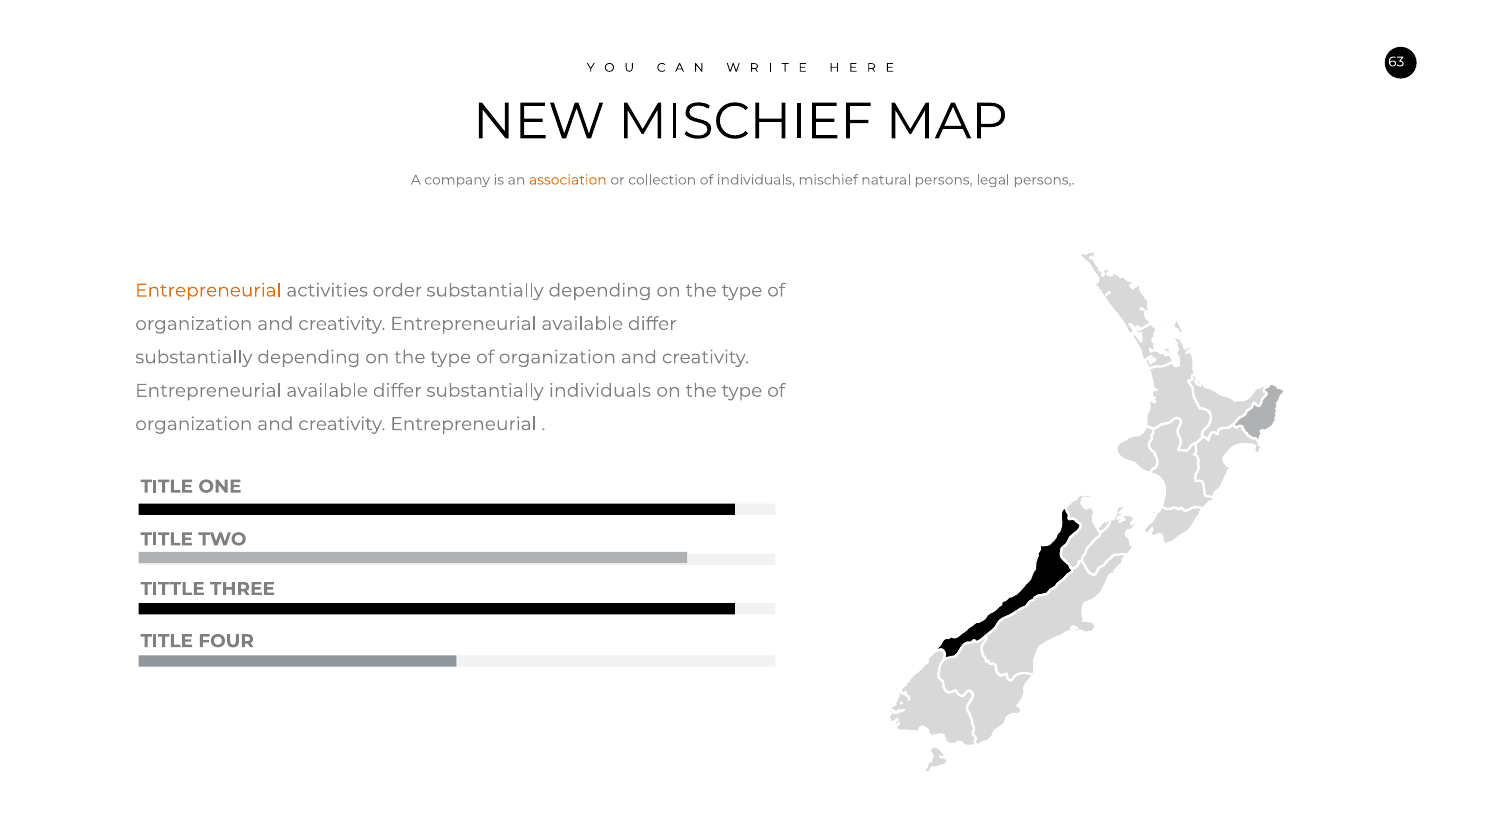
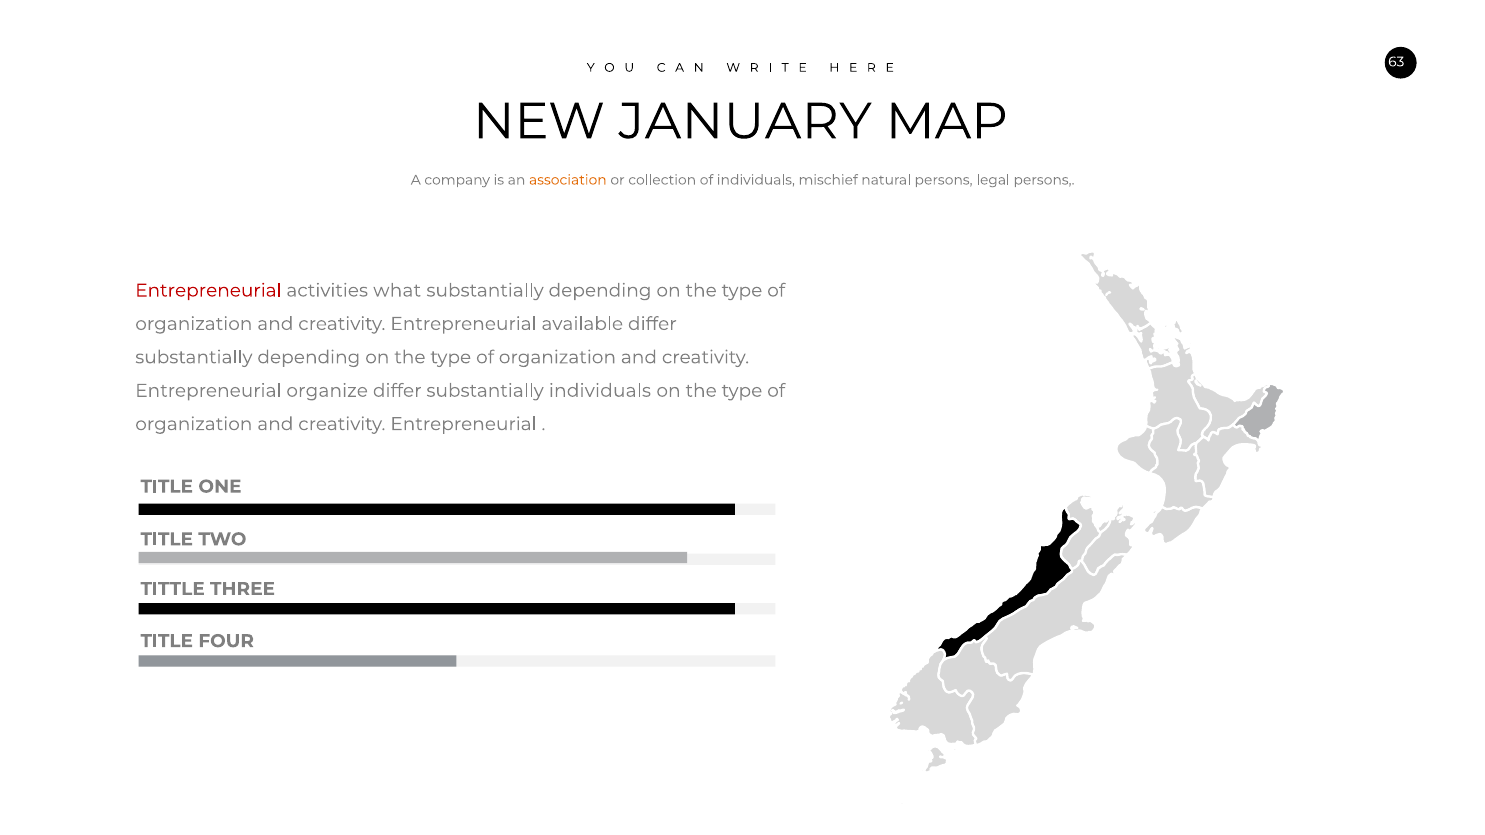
NEW MISCHIEF: MISCHIEF -> JANUARY
Entrepreneurial at (208, 291) colour: orange -> red
order: order -> what
available at (327, 391): available -> organize
